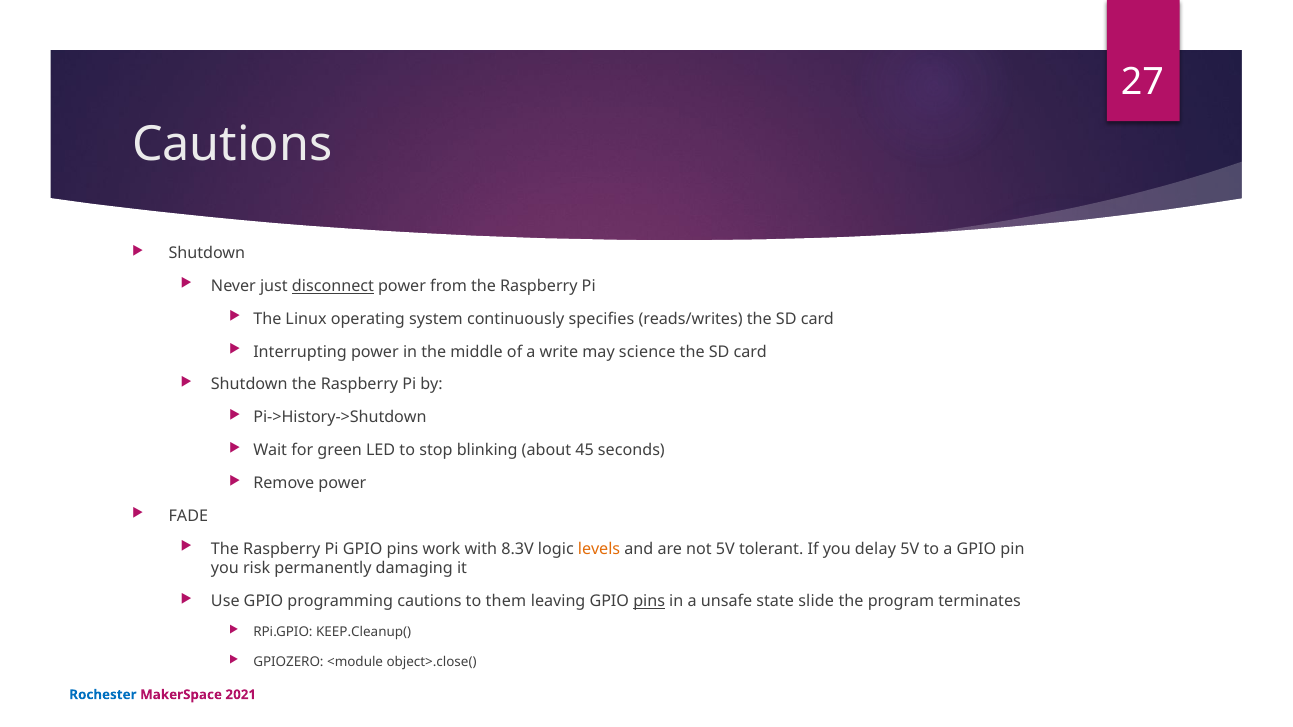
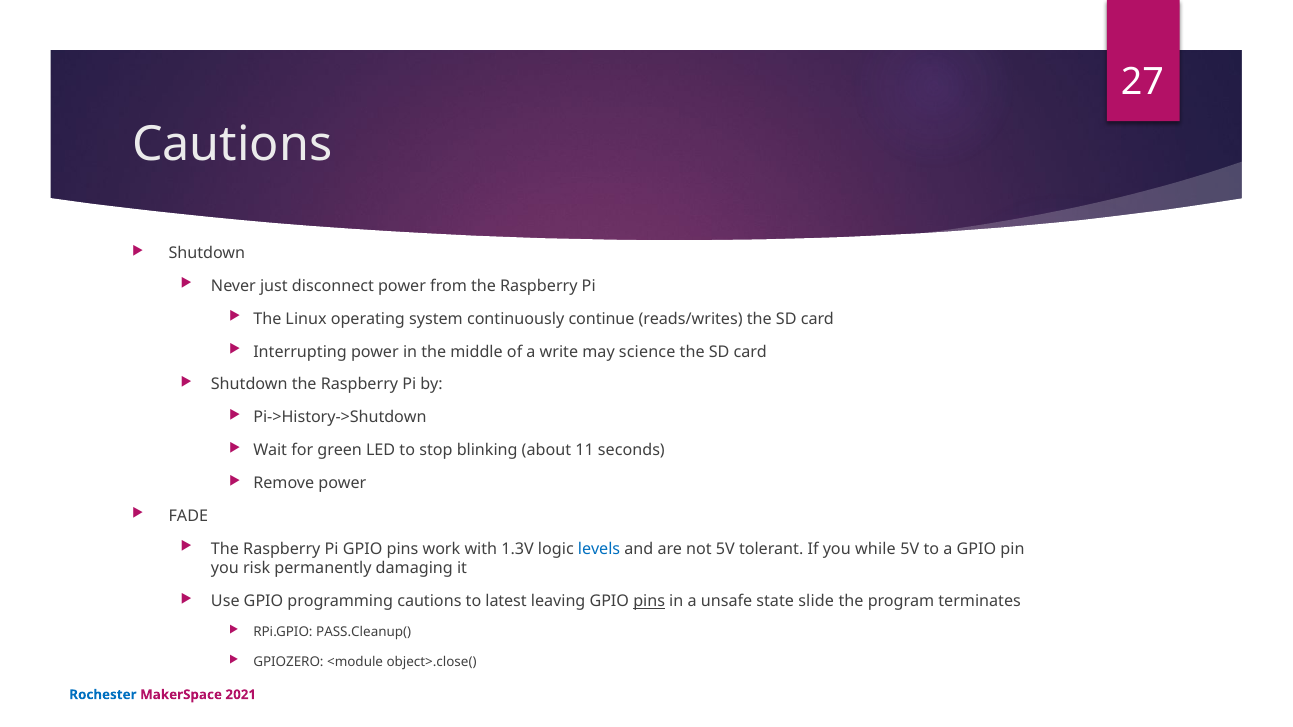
disconnect underline: present -> none
specifies: specifies -> continue
45: 45 -> 11
8.3V: 8.3V -> 1.3V
levels colour: orange -> blue
delay: delay -> while
them: them -> latest
KEEP.Cleanup(: KEEP.Cleanup( -> PASS.Cleanup(
